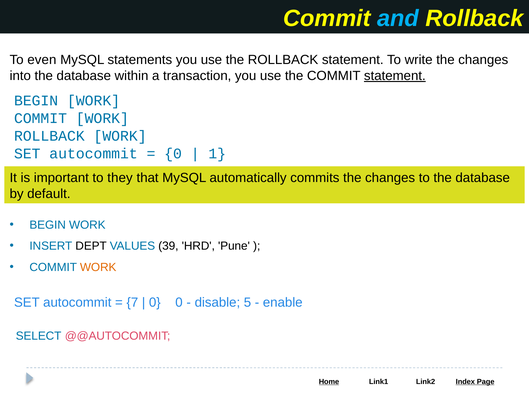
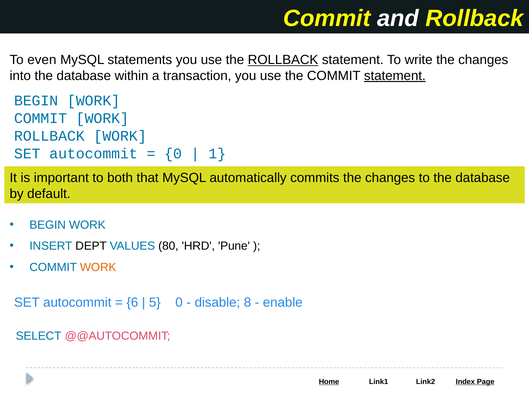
and colour: light blue -> white
ROLLBACK at (283, 60) underline: none -> present
they: they -> both
39: 39 -> 80
7: 7 -> 6
0 at (155, 302): 0 -> 5
5: 5 -> 8
